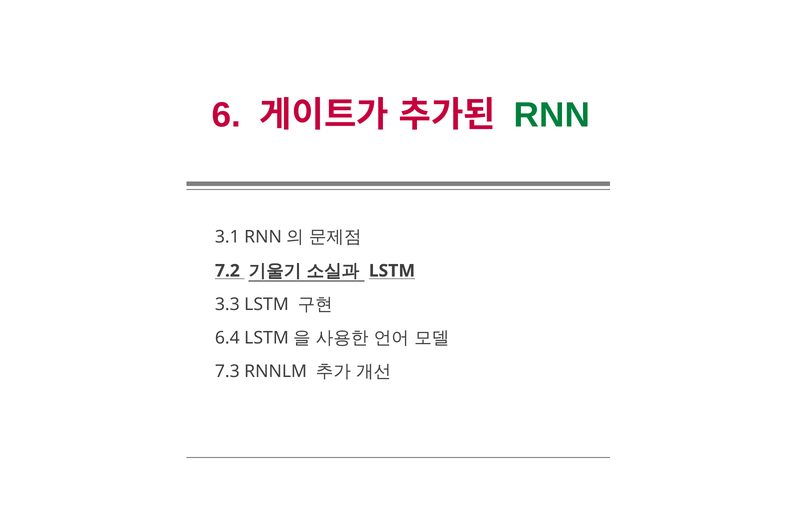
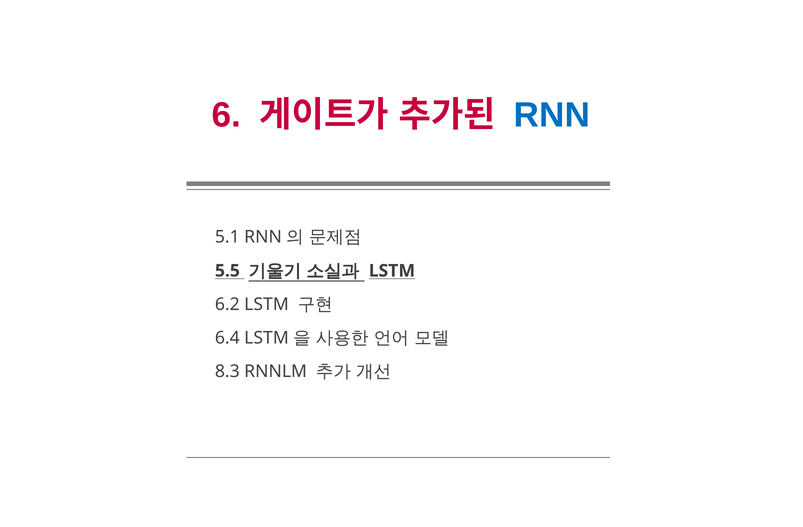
RNN colour: green -> blue
3.1: 3.1 -> 5.1
7.2: 7.2 -> 5.5
3.3: 3.3 -> 6.2
7.3: 7.3 -> 8.3
